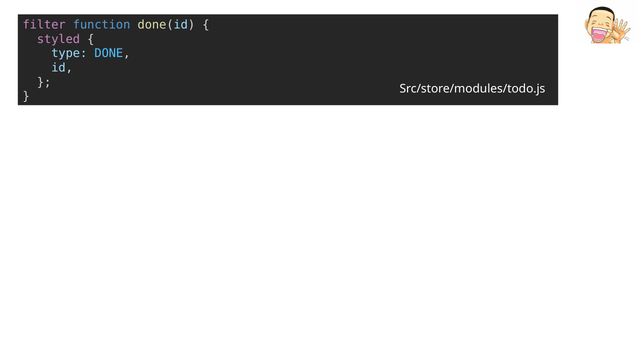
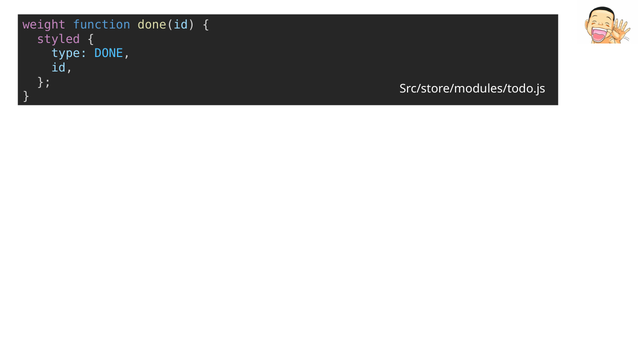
filter: filter -> weight
